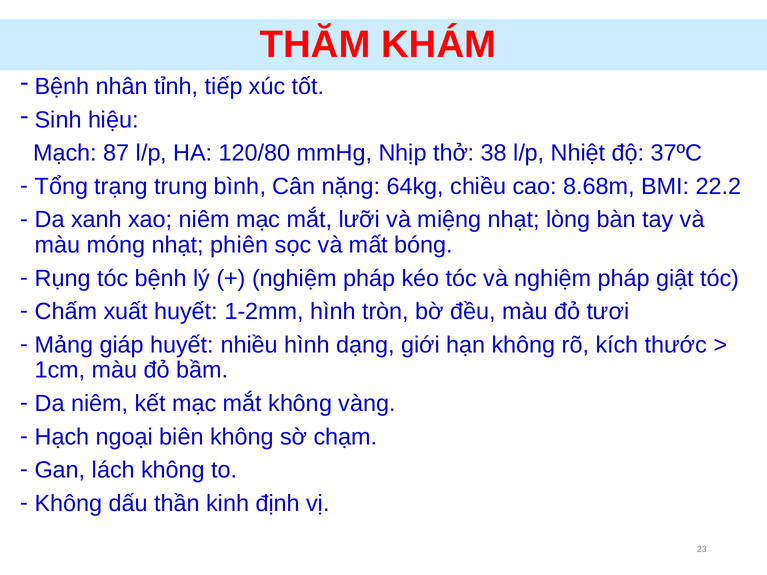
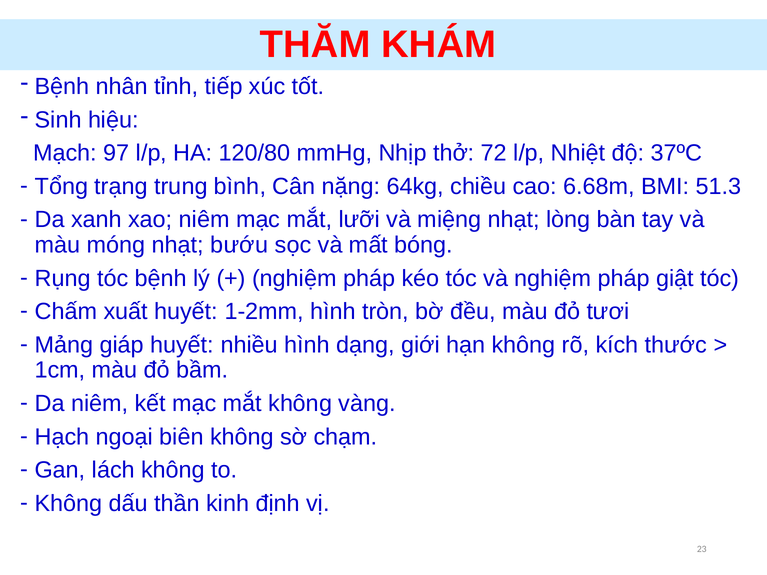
87: 87 -> 97
38: 38 -> 72
8.68m: 8.68m -> 6.68m
22.2: 22.2 -> 51.3
phiên: phiên -> bướu
